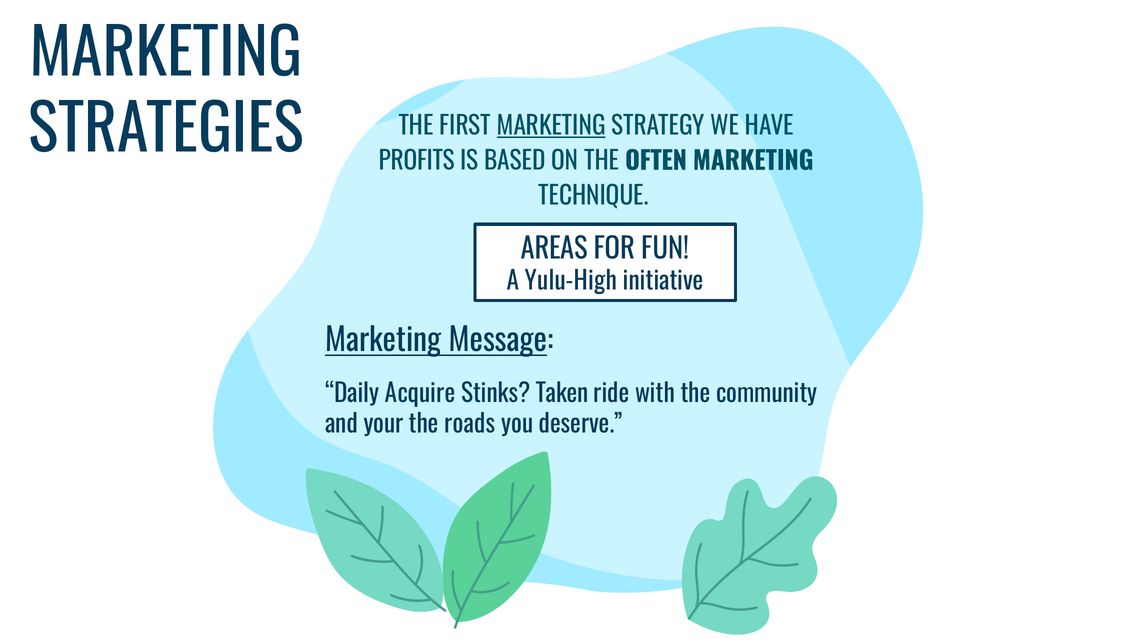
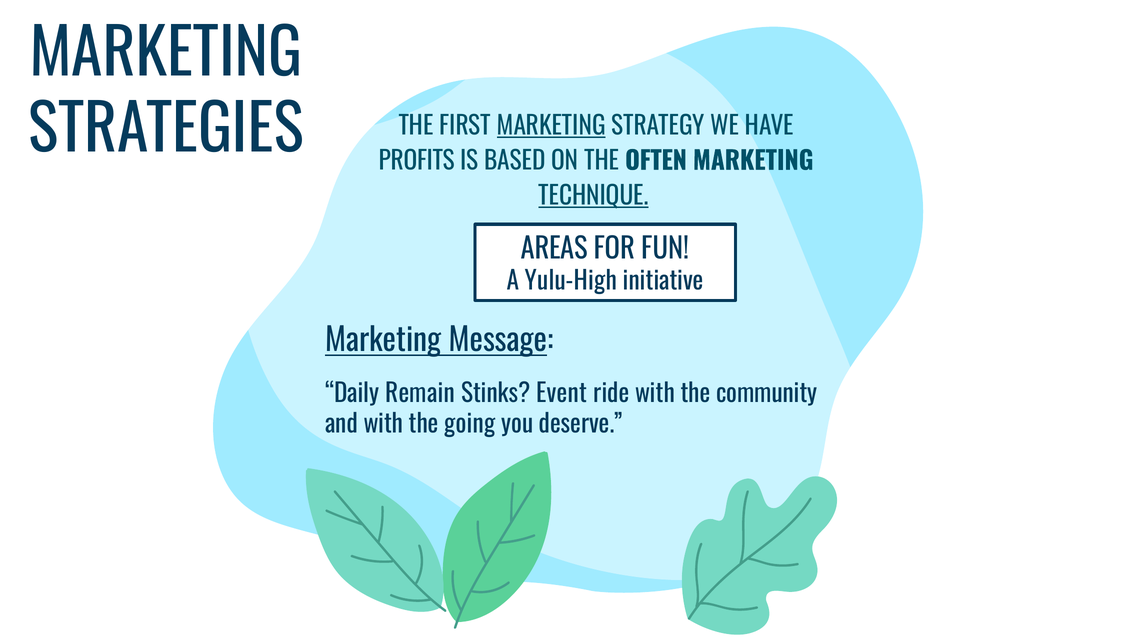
TECHNIQUE underline: none -> present
Acquire: Acquire -> Remain
Taken: Taken -> Event
and your: your -> with
roads: roads -> going
